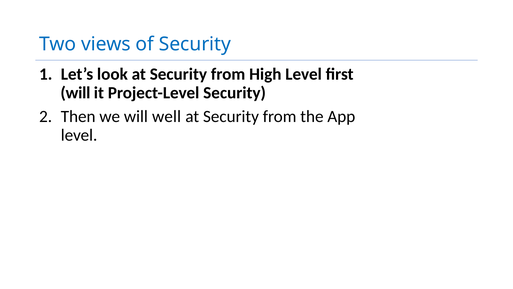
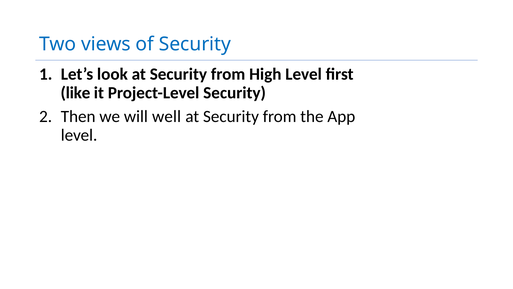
will at (75, 93): will -> like
